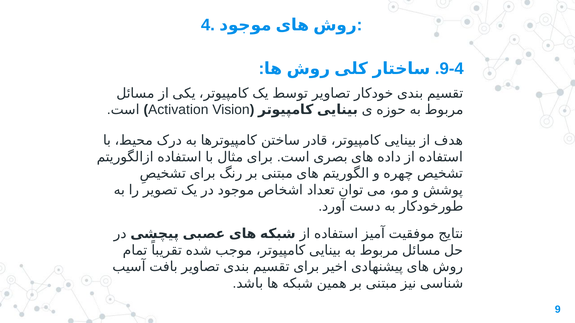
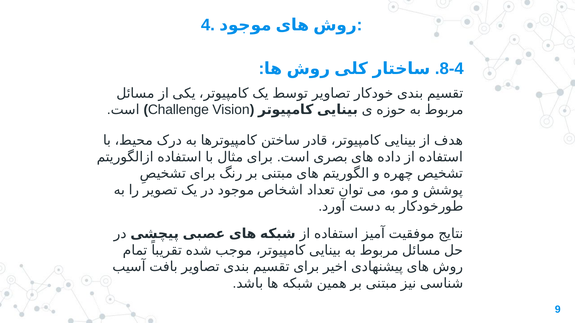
9-4: 9-4 -> 8-4
Activation: Activation -> Challenge
